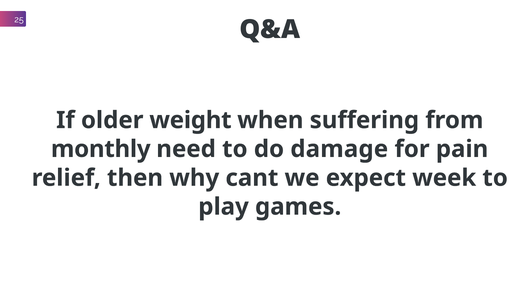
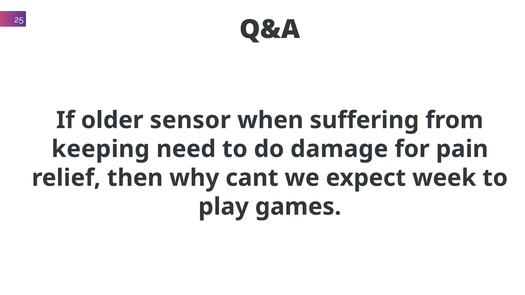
weight: weight -> sensor
monthly: monthly -> keeping
